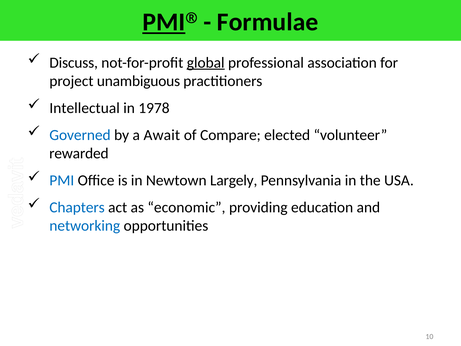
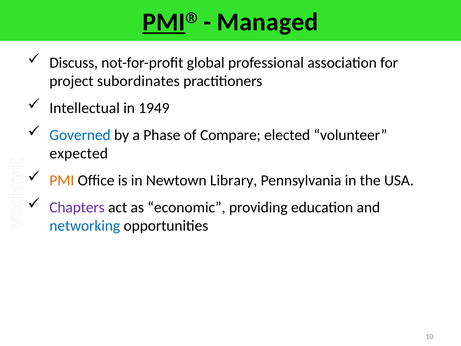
Formulae: Formulae -> Managed
global underline: present -> none
unambiguous: unambiguous -> subordinates
1978: 1978 -> 1949
Await: Await -> Phase
rewarded: rewarded -> expected
PMI at (62, 180) colour: blue -> orange
Largely: Largely -> Library
Chapters colour: blue -> purple
